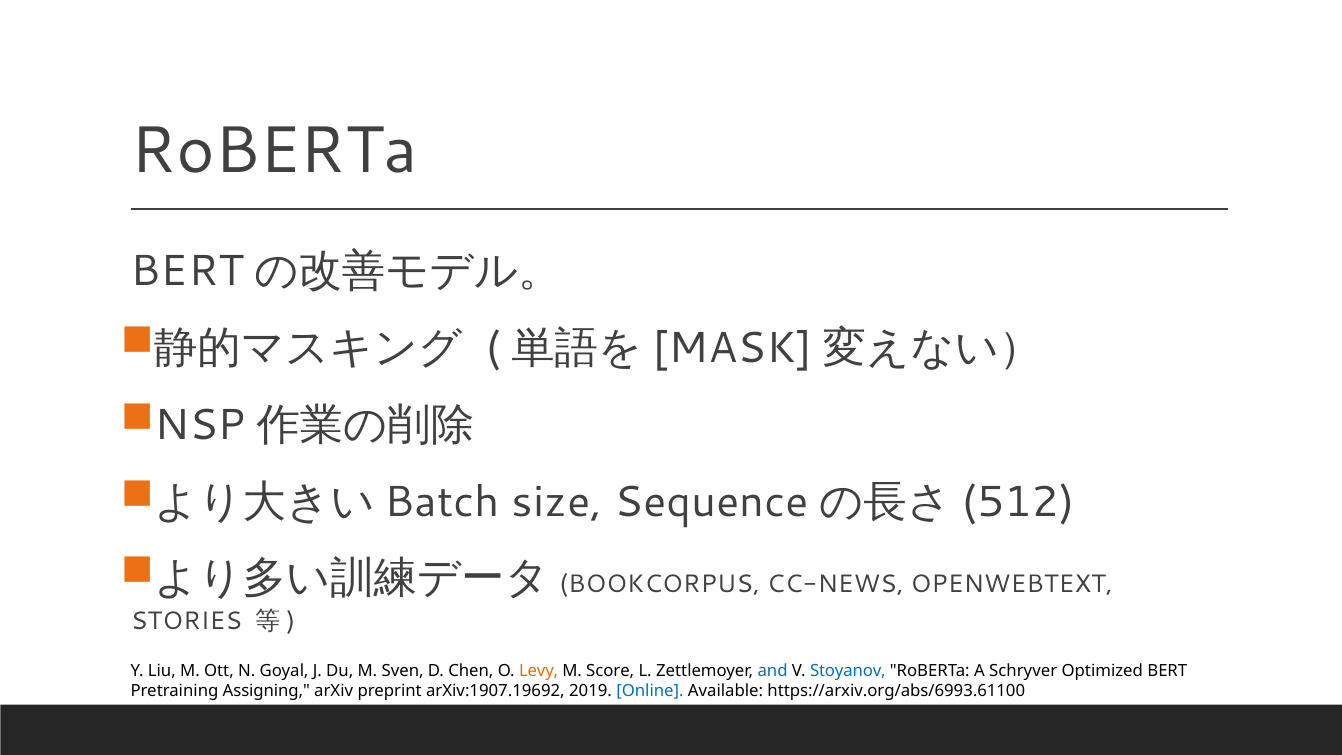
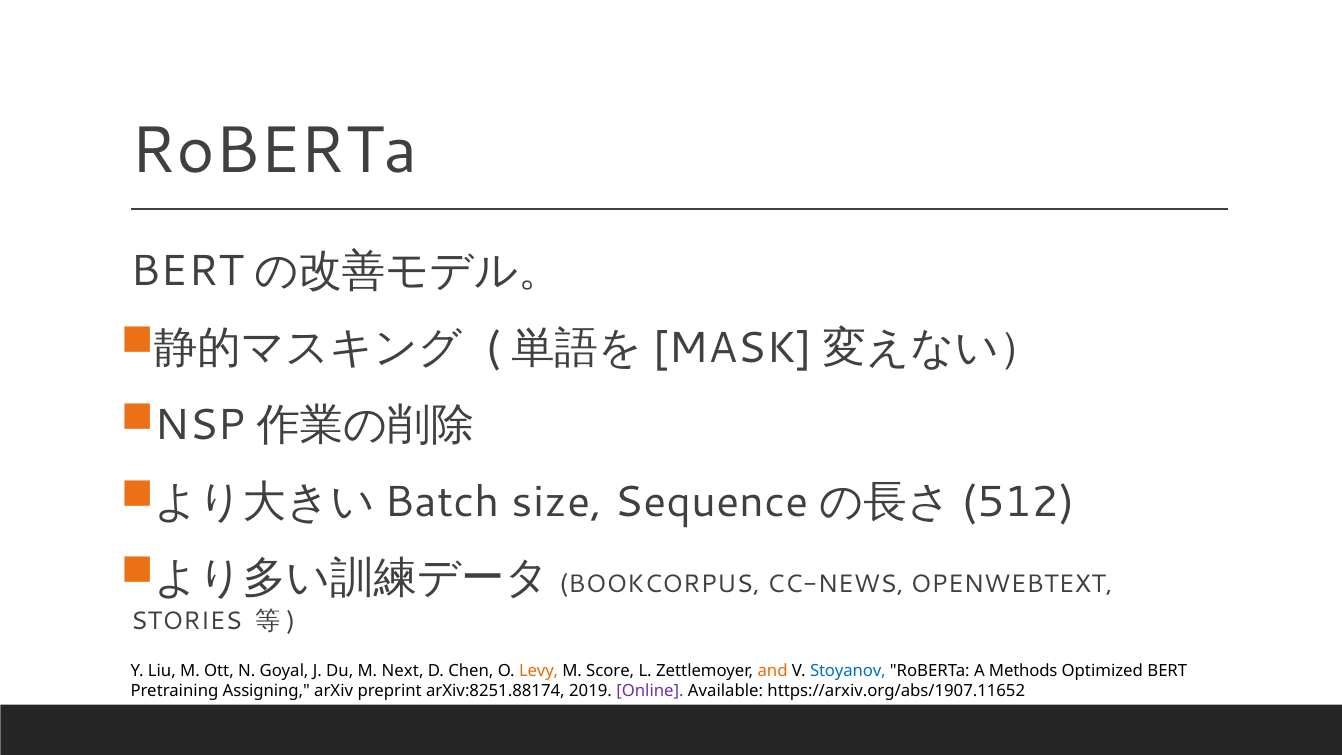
Sven: Sven -> Next
and colour: blue -> orange
Schryver: Schryver -> Methods
arXiv:1907.19692: arXiv:1907.19692 -> arXiv:8251.88174
Online colour: blue -> purple
https://arxiv.org/abs/6993.61100: https://arxiv.org/abs/6993.61100 -> https://arxiv.org/abs/1907.11652
